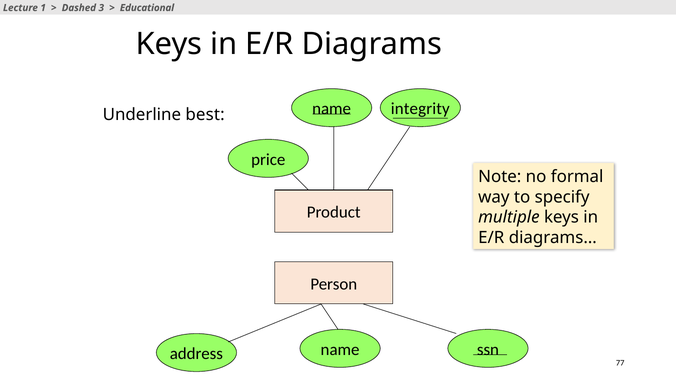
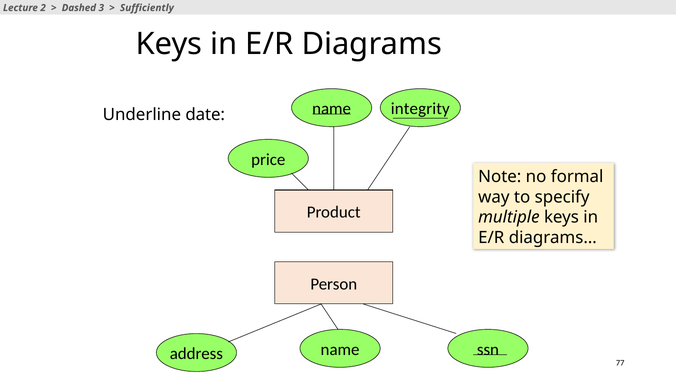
1: 1 -> 2
Educational: Educational -> Sufficiently
best: best -> date
